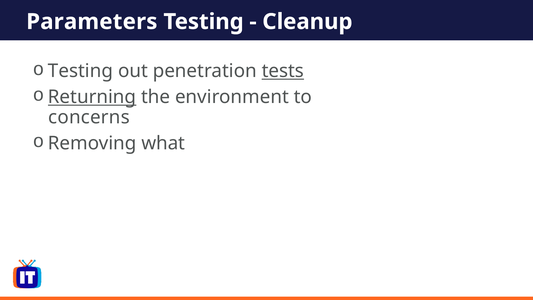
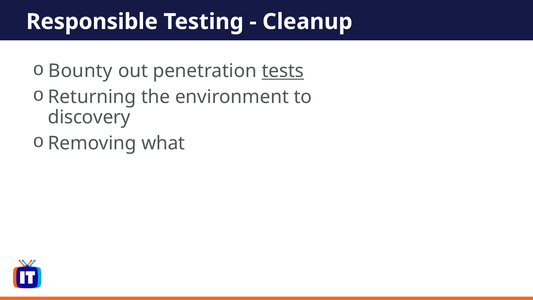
Parameters: Parameters -> Responsible
Testing at (81, 71): Testing -> Bounty
Returning underline: present -> none
concerns: concerns -> discovery
